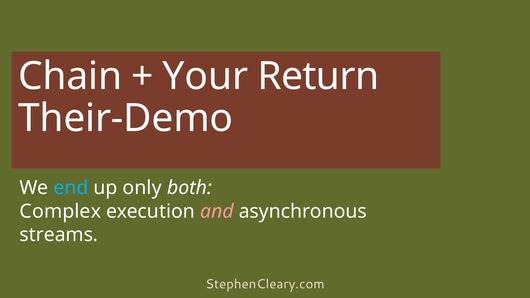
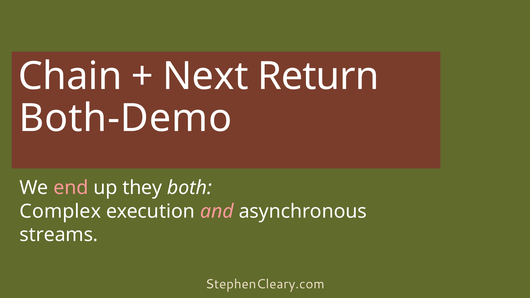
Your: Your -> Next
Their-Demo: Their-Demo -> Both-Demo
end colour: light blue -> pink
only: only -> they
